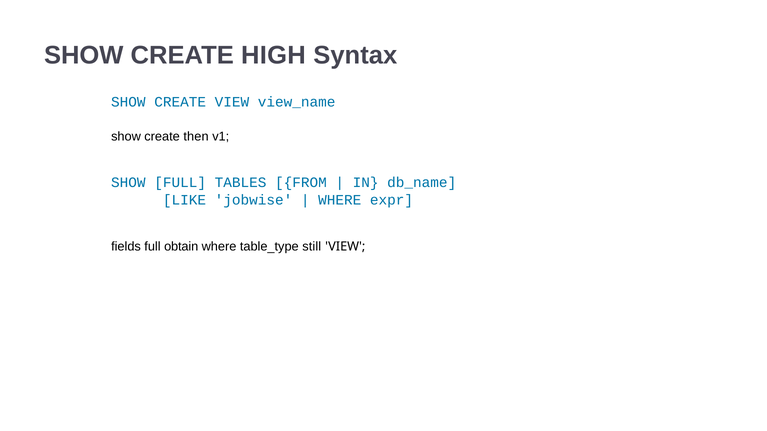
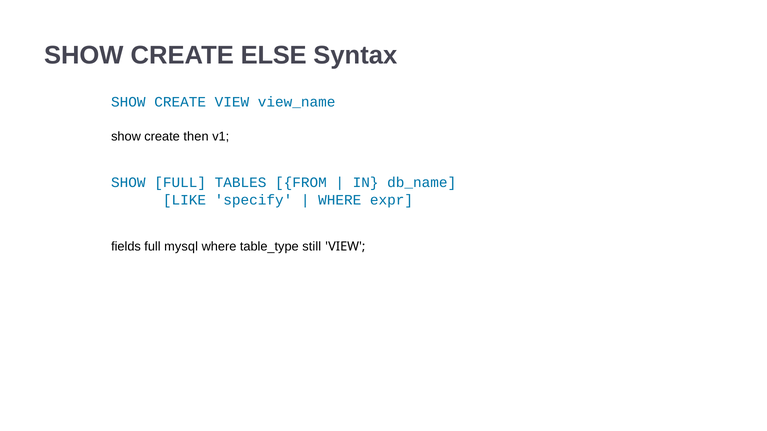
HIGH: HIGH -> ELSE
jobwise: jobwise -> specify
obtain: obtain -> mysql
